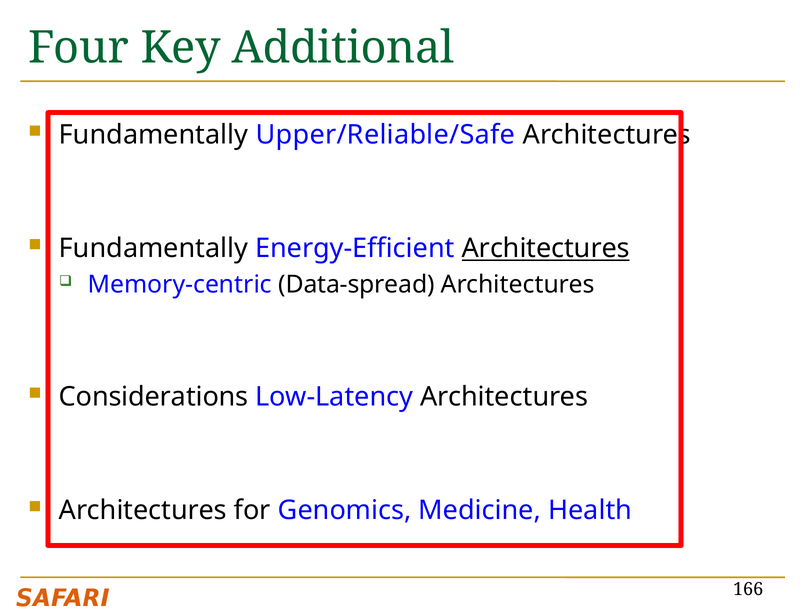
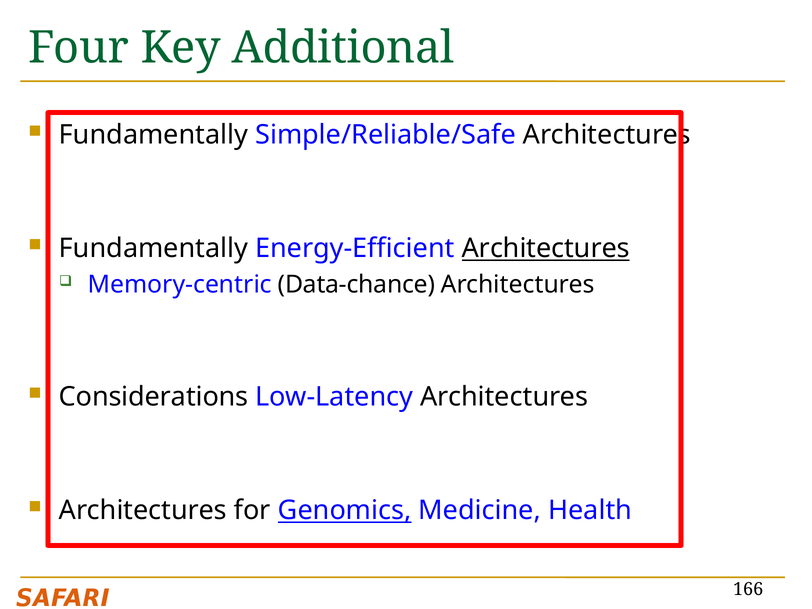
Upper/Reliable/Safe: Upper/Reliable/Safe -> Simple/Reliable/Safe
Data-spread: Data-spread -> Data-chance
Genomics underline: none -> present
